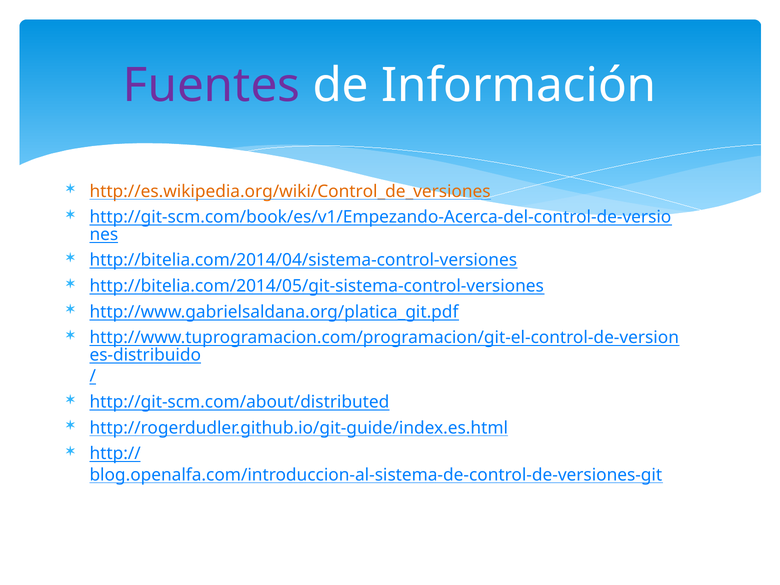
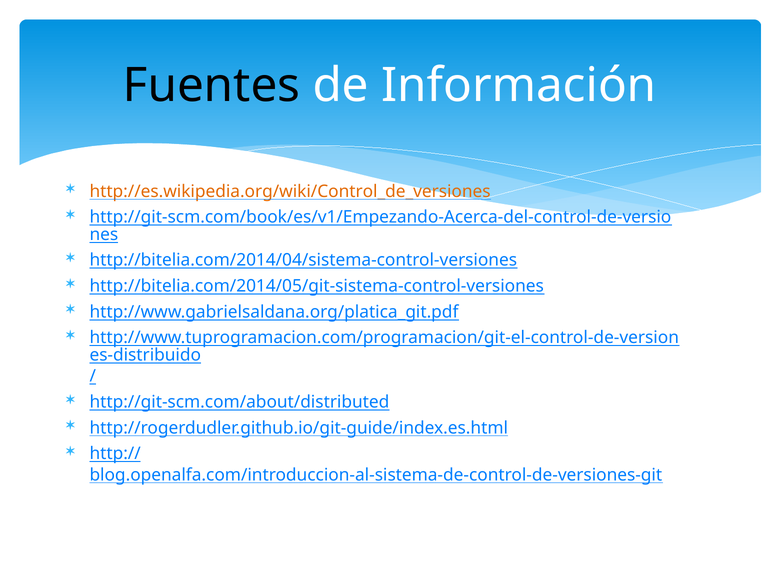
Fuentes colour: purple -> black
